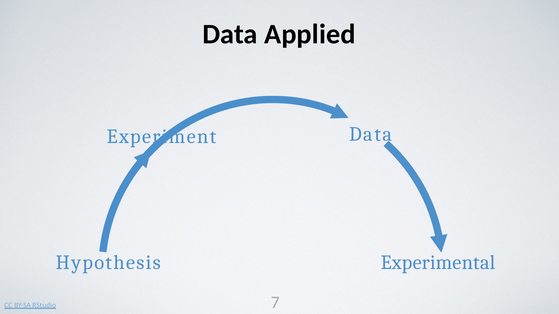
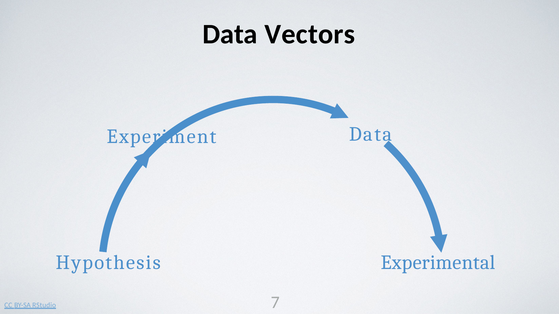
Applied: Applied -> Vectors
